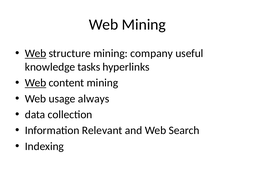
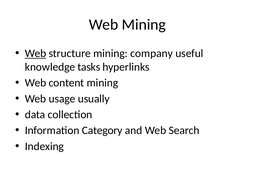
Web at (36, 83) underline: present -> none
always: always -> usually
Relevant: Relevant -> Category
